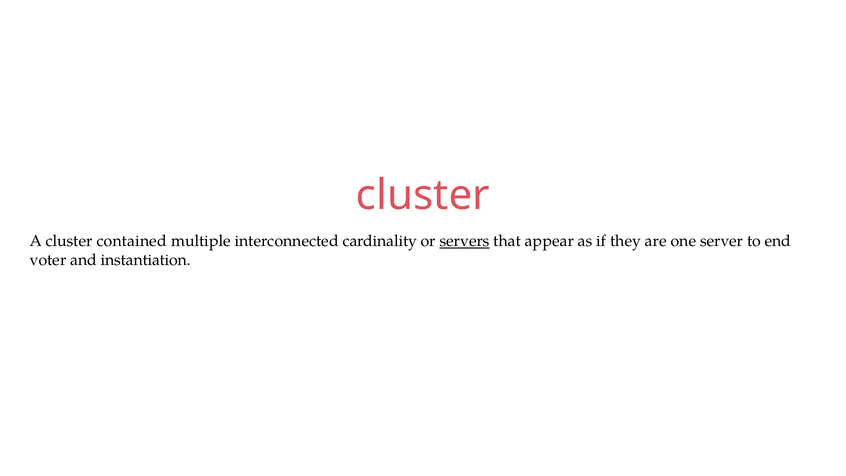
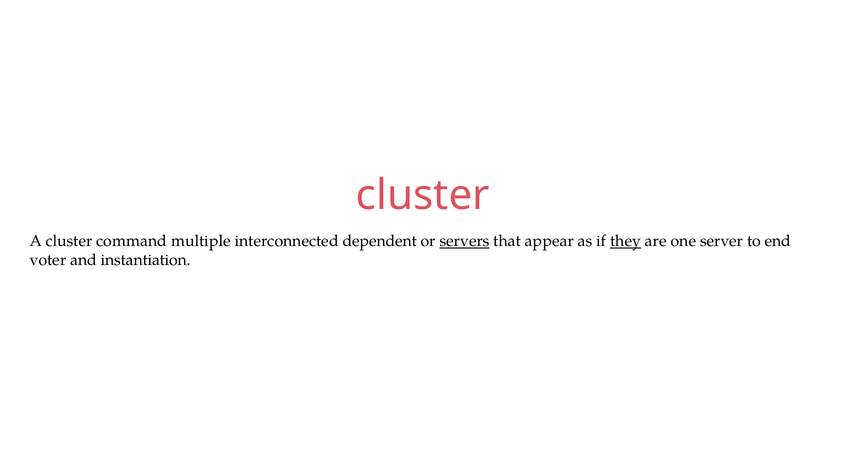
contained: contained -> command
cardinality: cardinality -> dependent
they underline: none -> present
